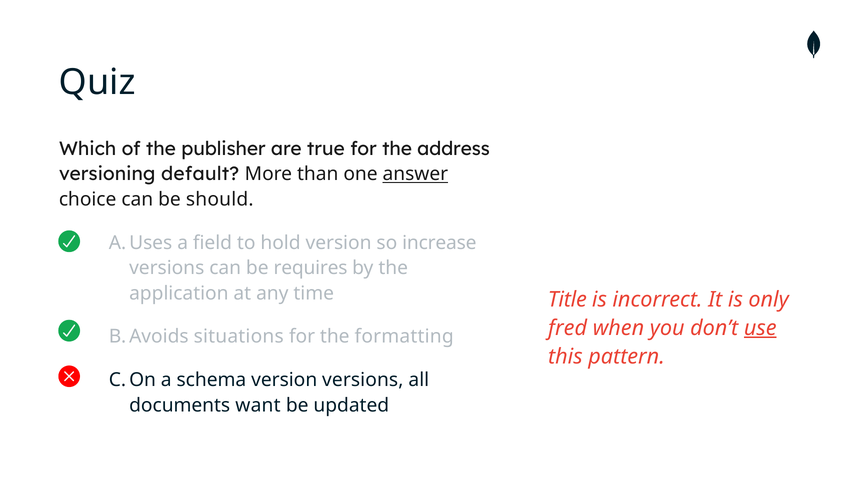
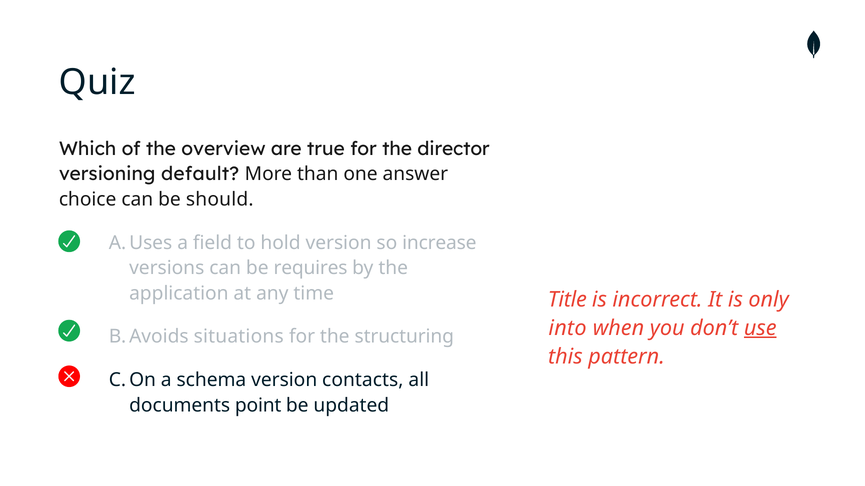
publisher: publisher -> overview
address: address -> director
answer underline: present -> none
fred: fred -> into
formatting: formatting -> structuring
version versions: versions -> contacts
want: want -> point
